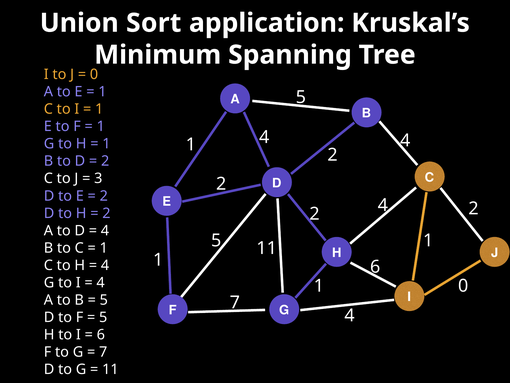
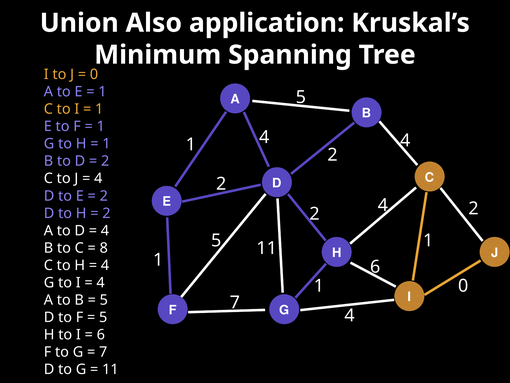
Sort: Sort -> Also
3 at (98, 178): 3 -> 4
1 at (104, 248): 1 -> 8
